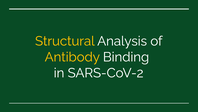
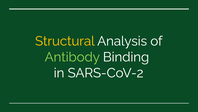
Antibody colour: yellow -> light green
